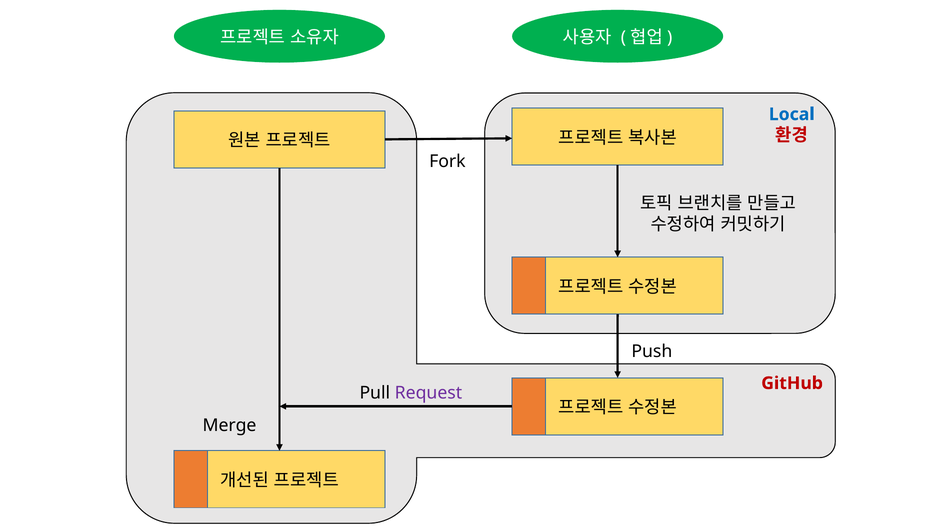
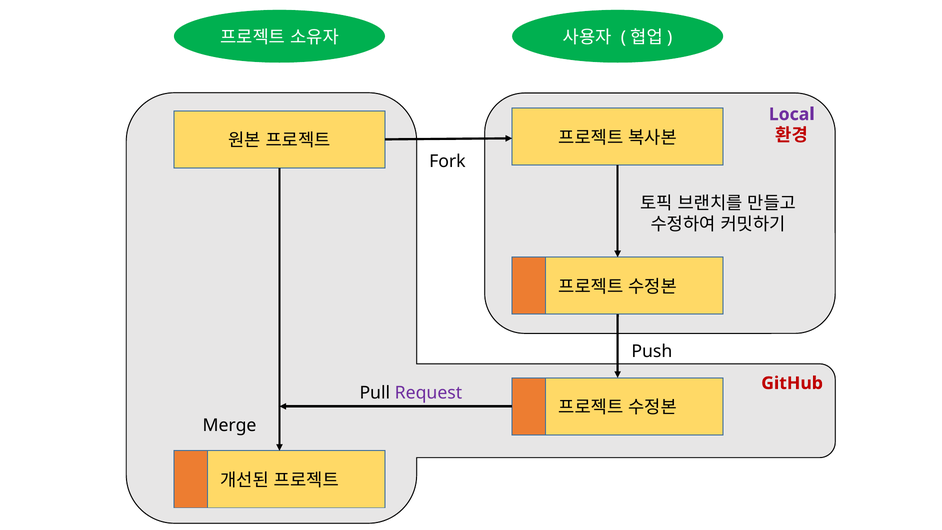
Local colour: blue -> purple
